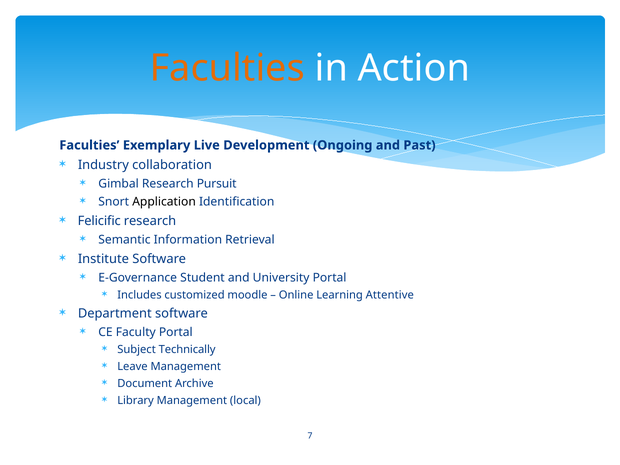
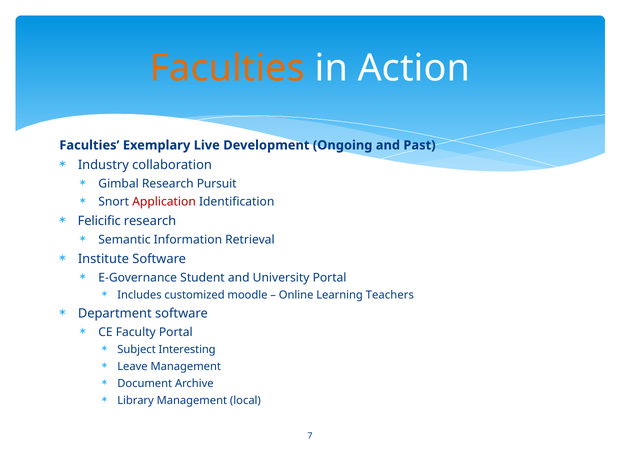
Application colour: black -> red
Attentive: Attentive -> Teachers
Technically: Technically -> Interesting
